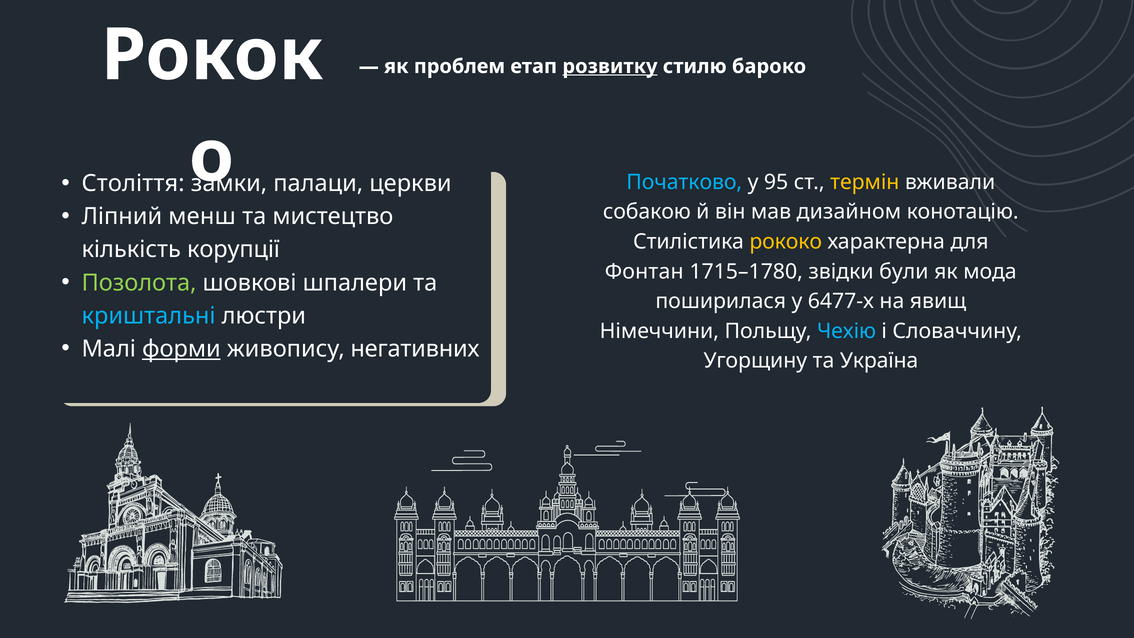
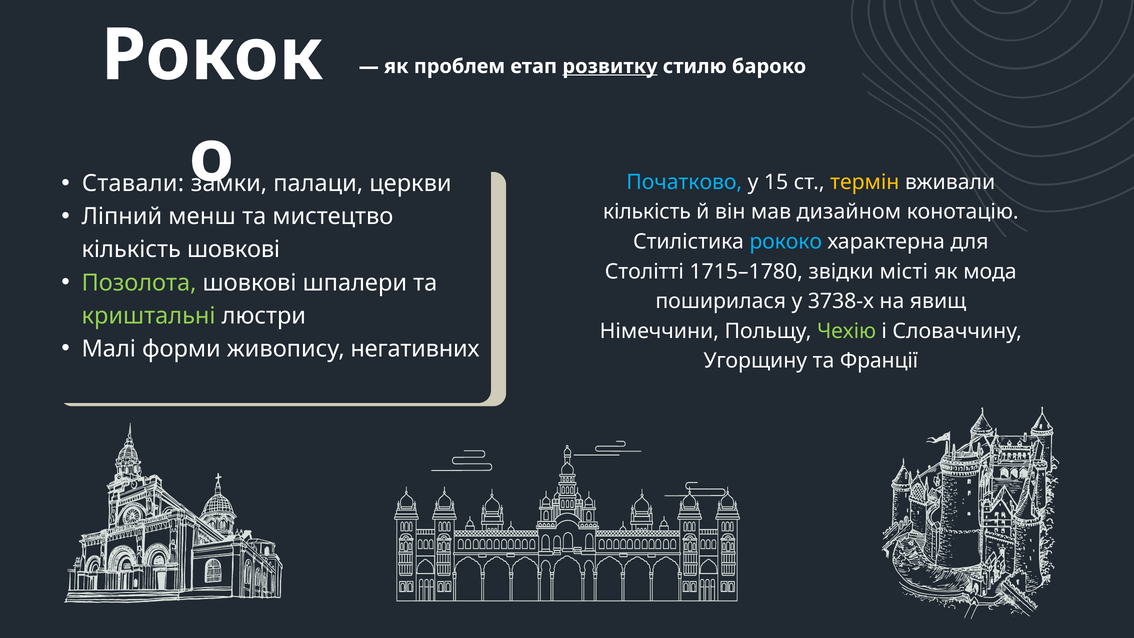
Століття: Століття -> Ставали
95: 95 -> 15
собакою at (647, 212): собакою -> кількість
рококо colour: yellow -> light blue
кількість корупції: корупції -> шовкові
Фонтан: Фонтан -> Столітті
були: були -> місті
6477-х: 6477-х -> 3738-х
криштальні colour: light blue -> light green
Чехію colour: light blue -> light green
форми underline: present -> none
Україна: Україна -> Франції
